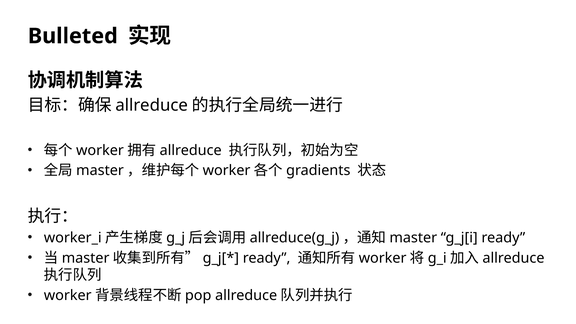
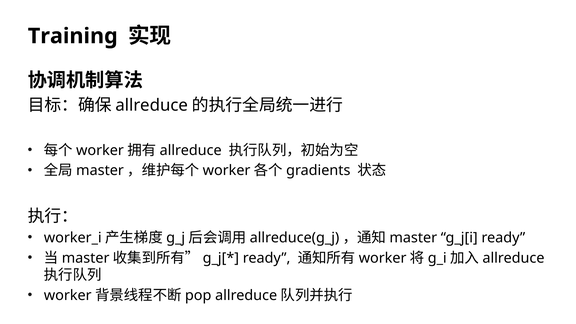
Bulleted: Bulleted -> Training
